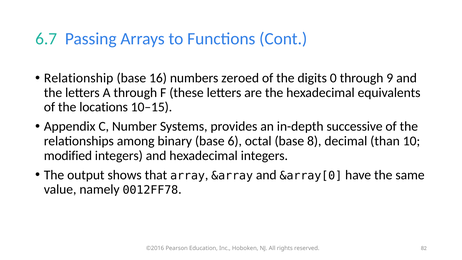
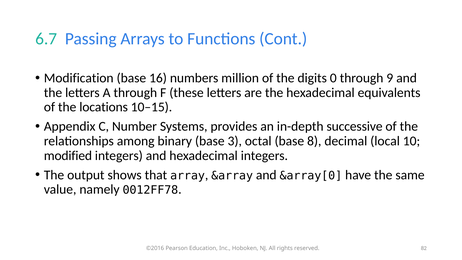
Relationship: Relationship -> Modification
zeroed: zeroed -> million
6: 6 -> 3
than: than -> local
